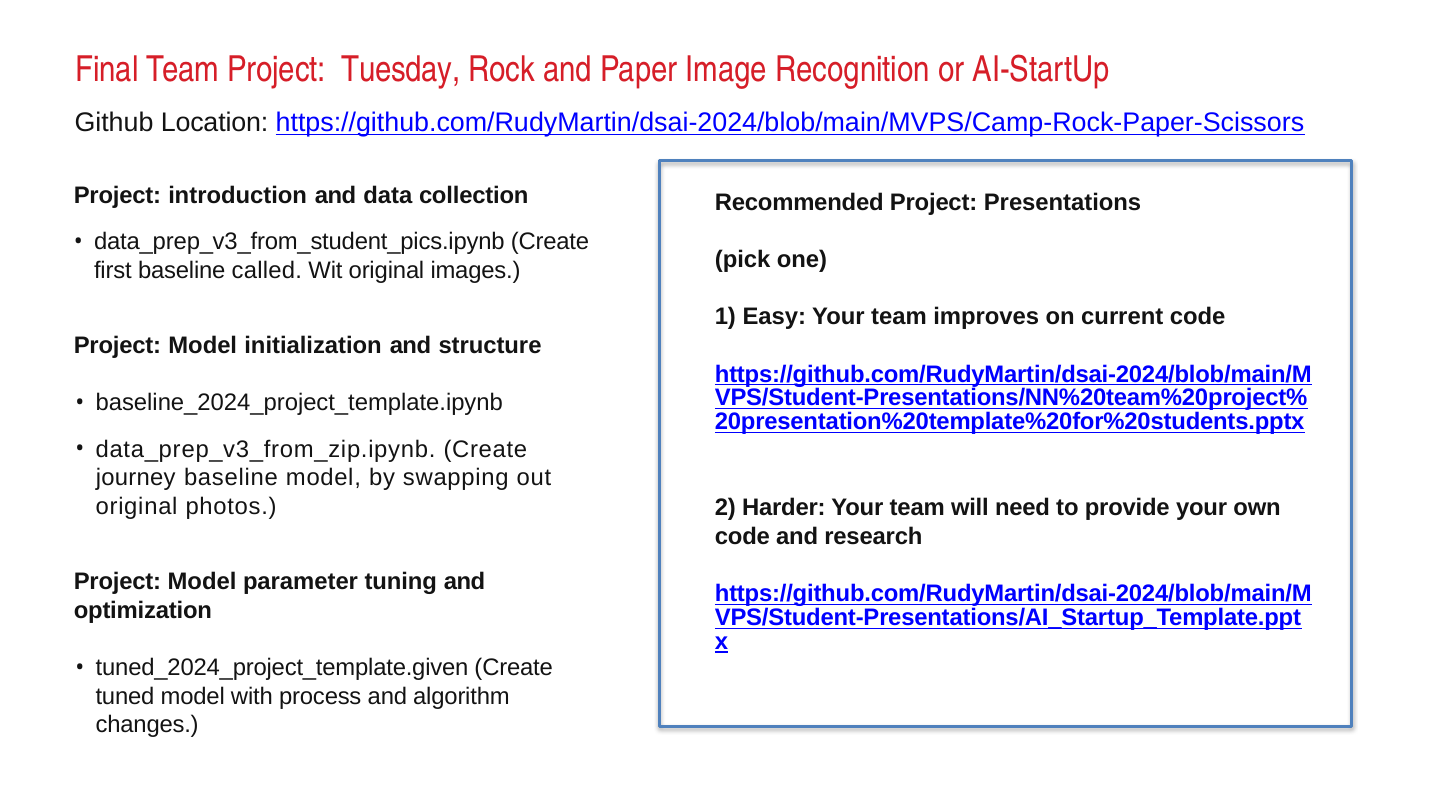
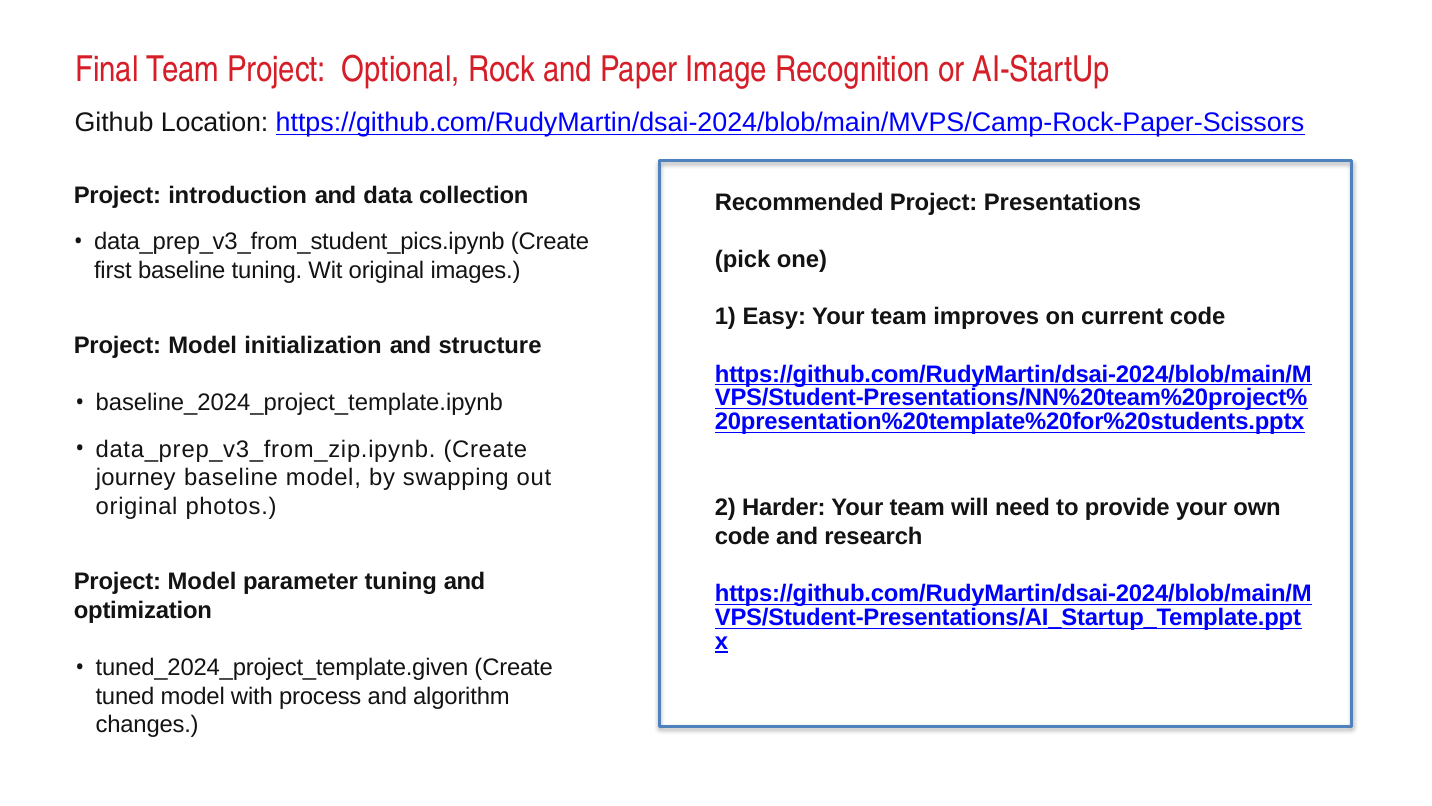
Tuesday: Tuesday -> Optional
baseline called: called -> tuning
